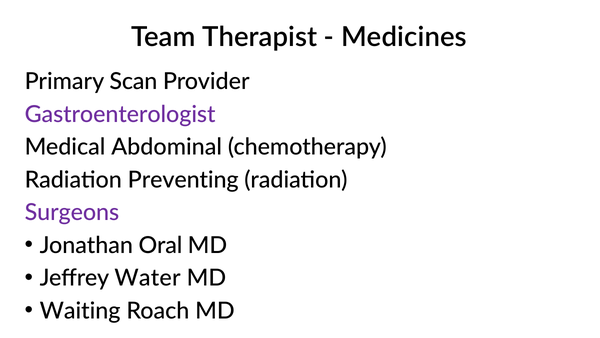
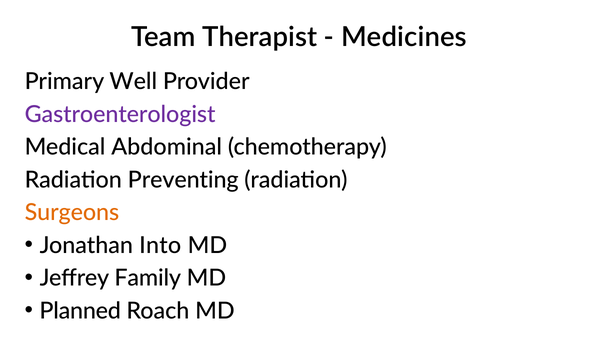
Scan: Scan -> Well
Surgeons colour: purple -> orange
Oral: Oral -> Into
Water: Water -> Family
Waiting: Waiting -> Planned
